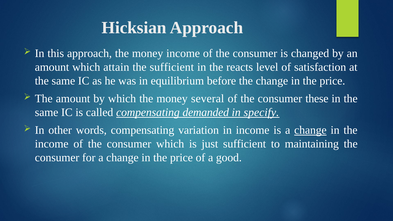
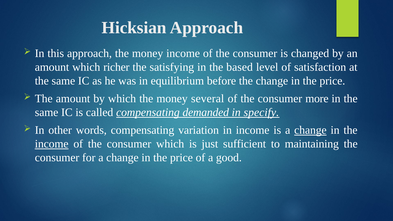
attain: attain -> richer
the sufficient: sufficient -> satisfying
reacts: reacts -> based
these: these -> more
income at (52, 144) underline: none -> present
